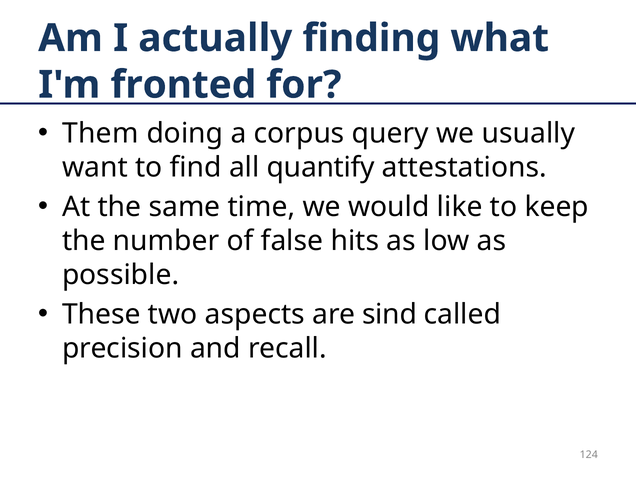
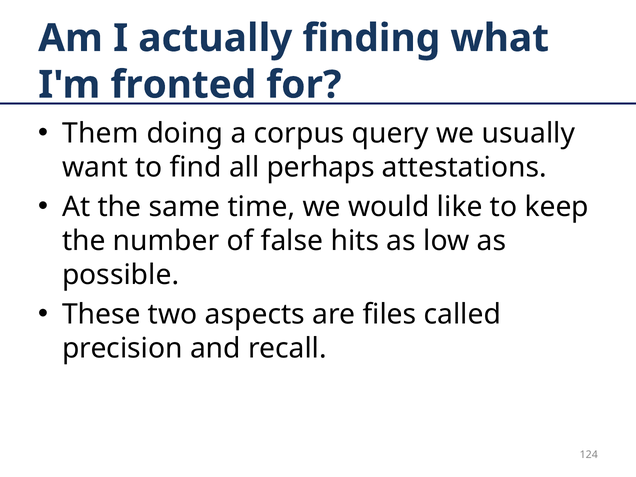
quantify: quantify -> perhaps
sind: sind -> files
